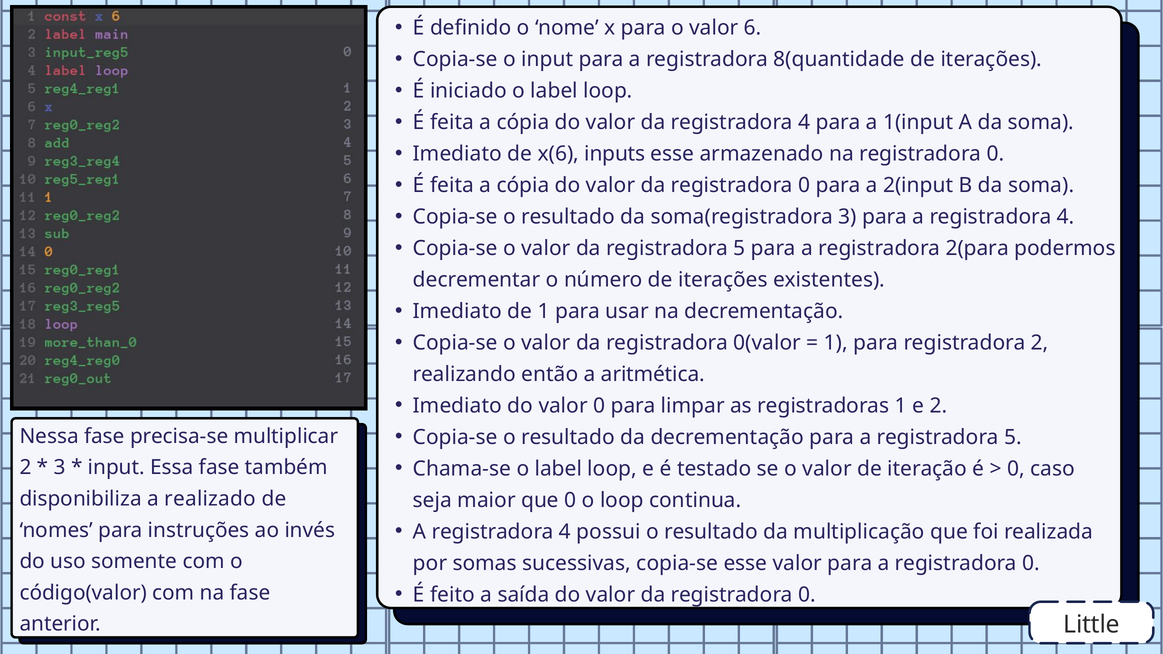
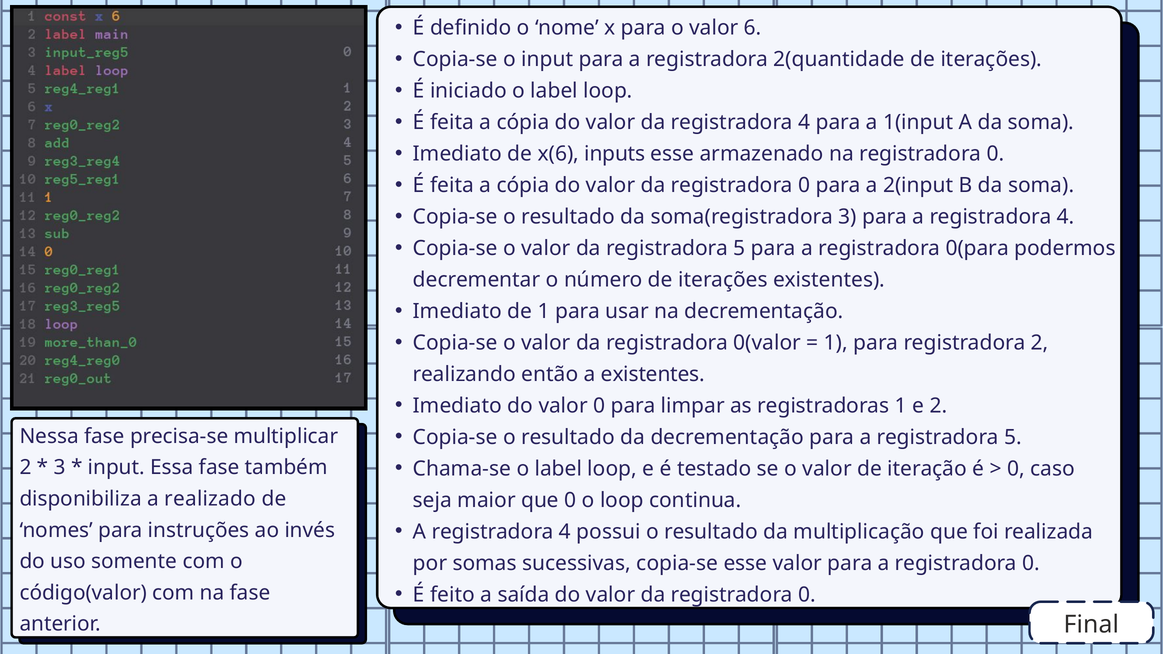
8(quantidade: 8(quantidade -> 2(quantidade
2(para: 2(para -> 0(para
a aritmética: aritmética -> existentes
Little: Little -> Final
